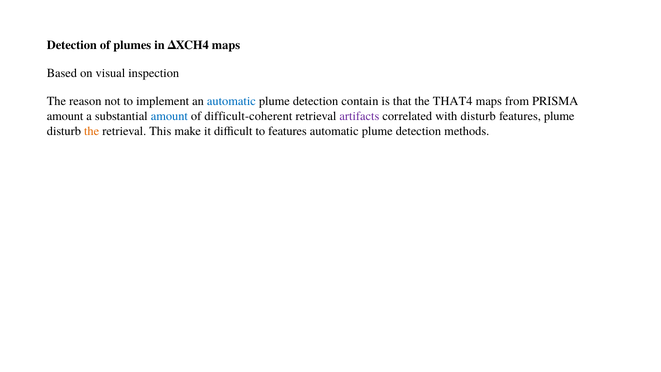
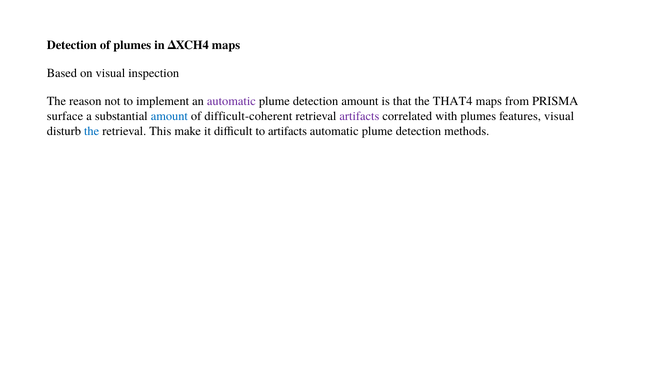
automatic at (231, 101) colour: blue -> purple
detection contain: contain -> amount
amount at (65, 116): amount -> surface
with disturb: disturb -> plumes
features plume: plume -> visual
the at (92, 131) colour: orange -> blue
to features: features -> artifacts
